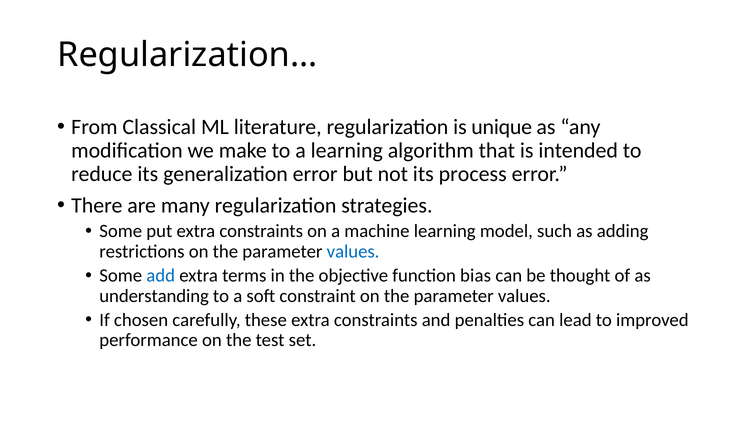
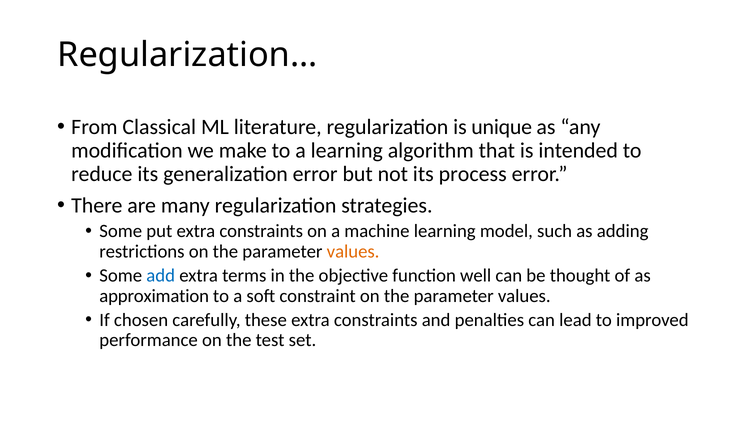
values at (353, 251) colour: blue -> orange
bias: bias -> well
understanding: understanding -> approximation
